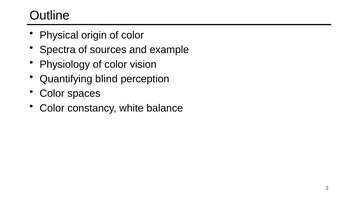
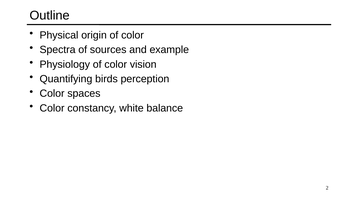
blind: blind -> birds
